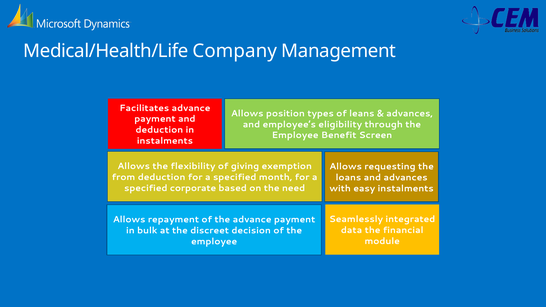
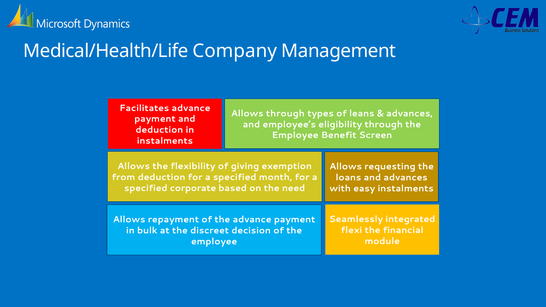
Allows position: position -> through
data: data -> flexi
